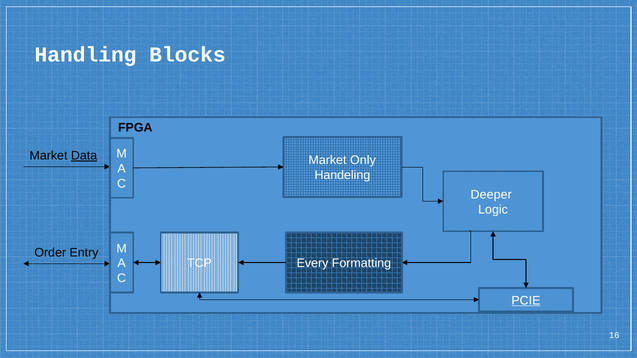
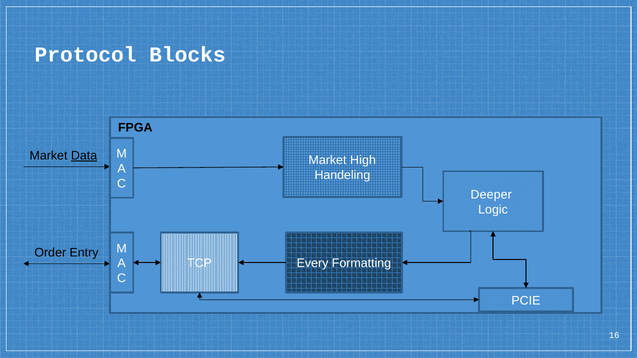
Handling: Handling -> Protocol
Only: Only -> High
PCIE at (526, 301) underline: present -> none
